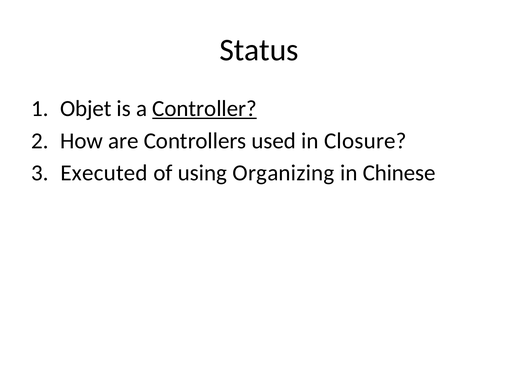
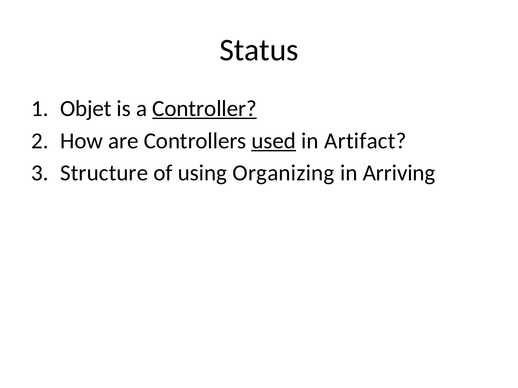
used underline: none -> present
Closure: Closure -> Artifact
Executed: Executed -> Structure
Chinese: Chinese -> Arriving
